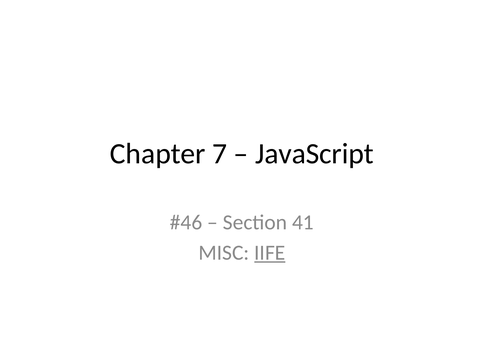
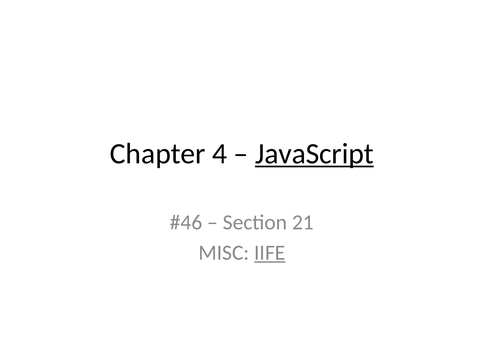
7: 7 -> 4
JavaScript underline: none -> present
41: 41 -> 21
